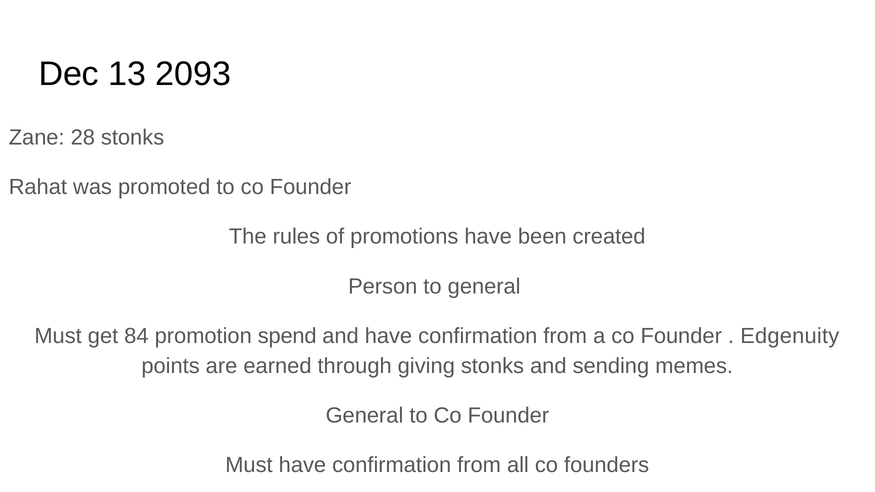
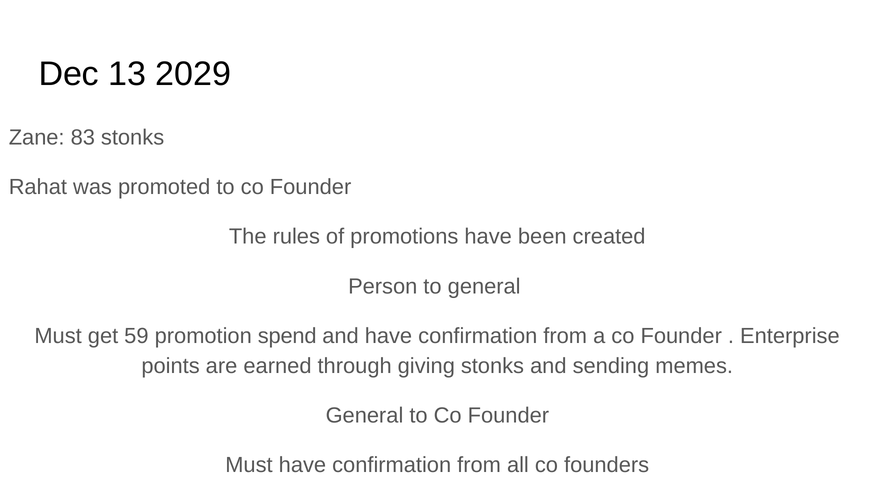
2093: 2093 -> 2029
28: 28 -> 83
84: 84 -> 59
Edgenuity: Edgenuity -> Enterprise
